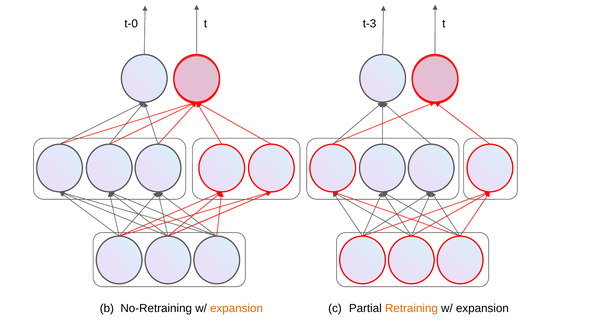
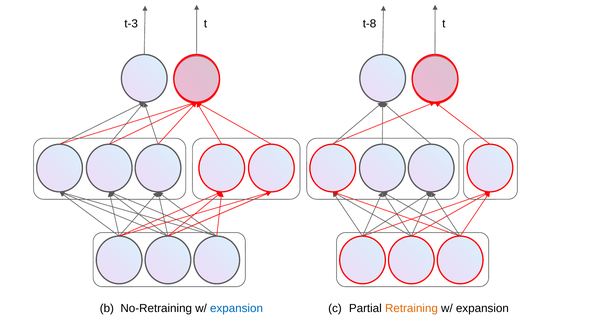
t-0: t-0 -> t-3
t-3: t-3 -> t-8
expansion at (237, 309) colour: orange -> blue
